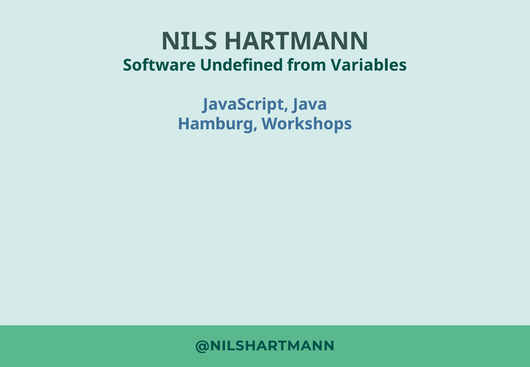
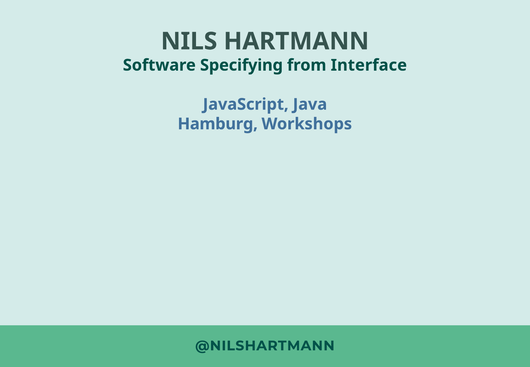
Undefined: Undefined -> Specifying
Variables: Variables -> Interface
